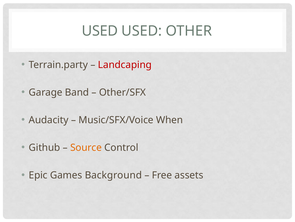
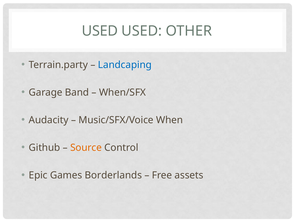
Landcaping colour: red -> blue
Other/SFX: Other/SFX -> When/SFX
Background: Background -> Borderlands
